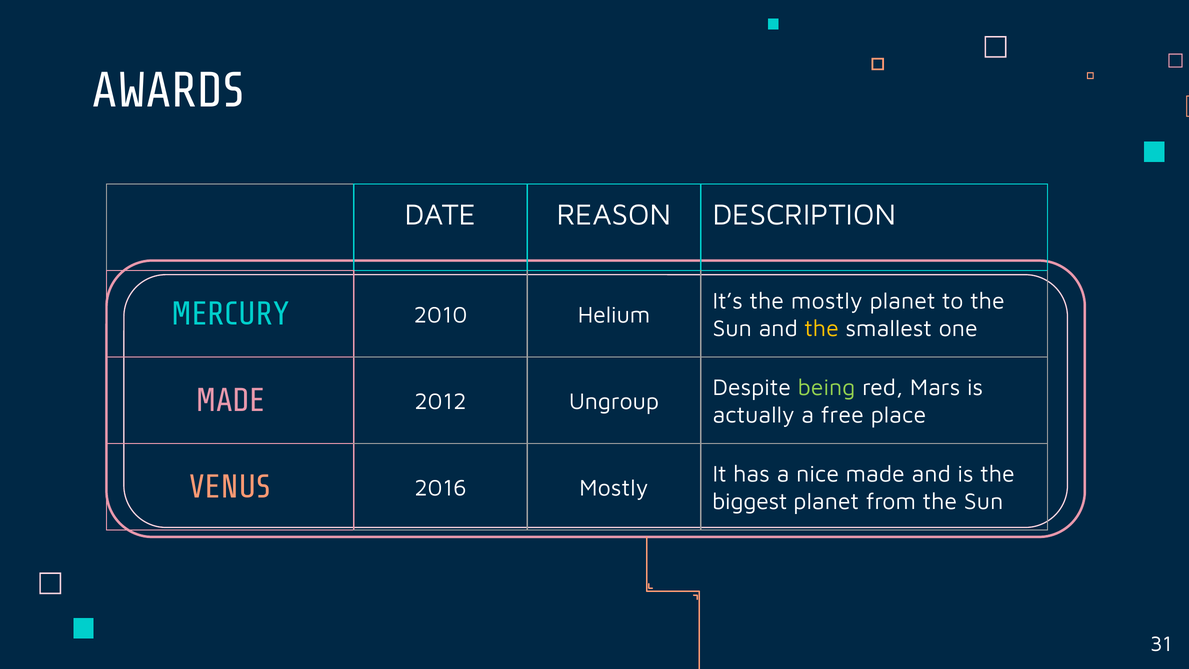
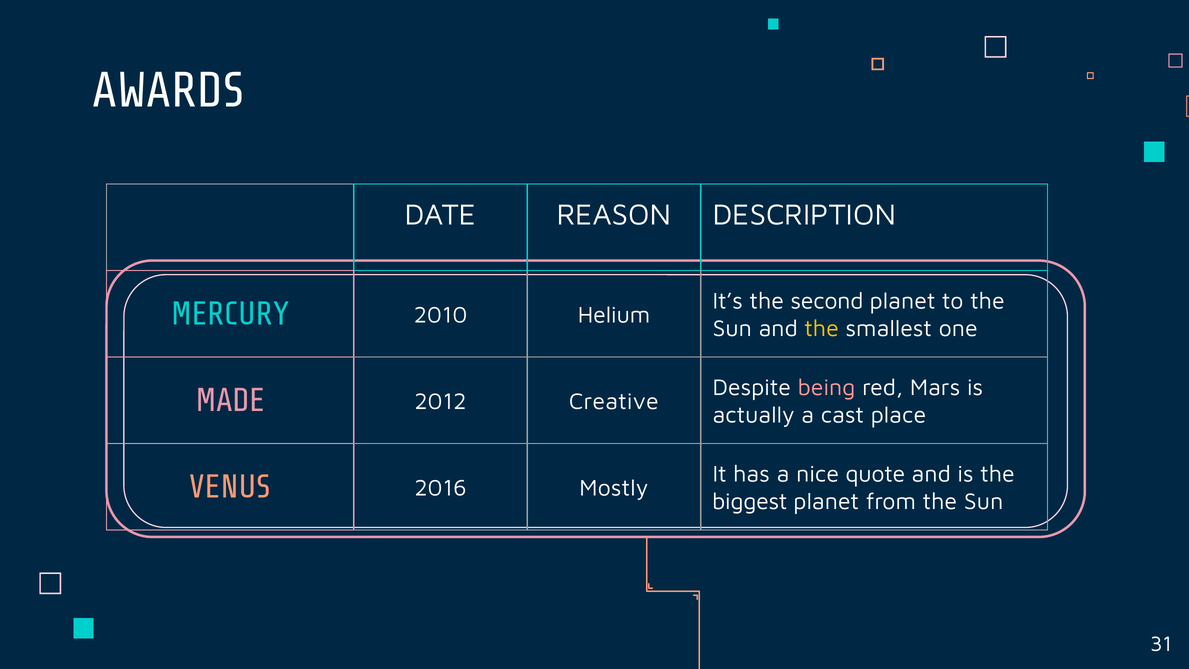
the mostly: mostly -> second
being colour: light green -> pink
Ungroup: Ungroup -> Creative
free: free -> cast
nice made: made -> quote
